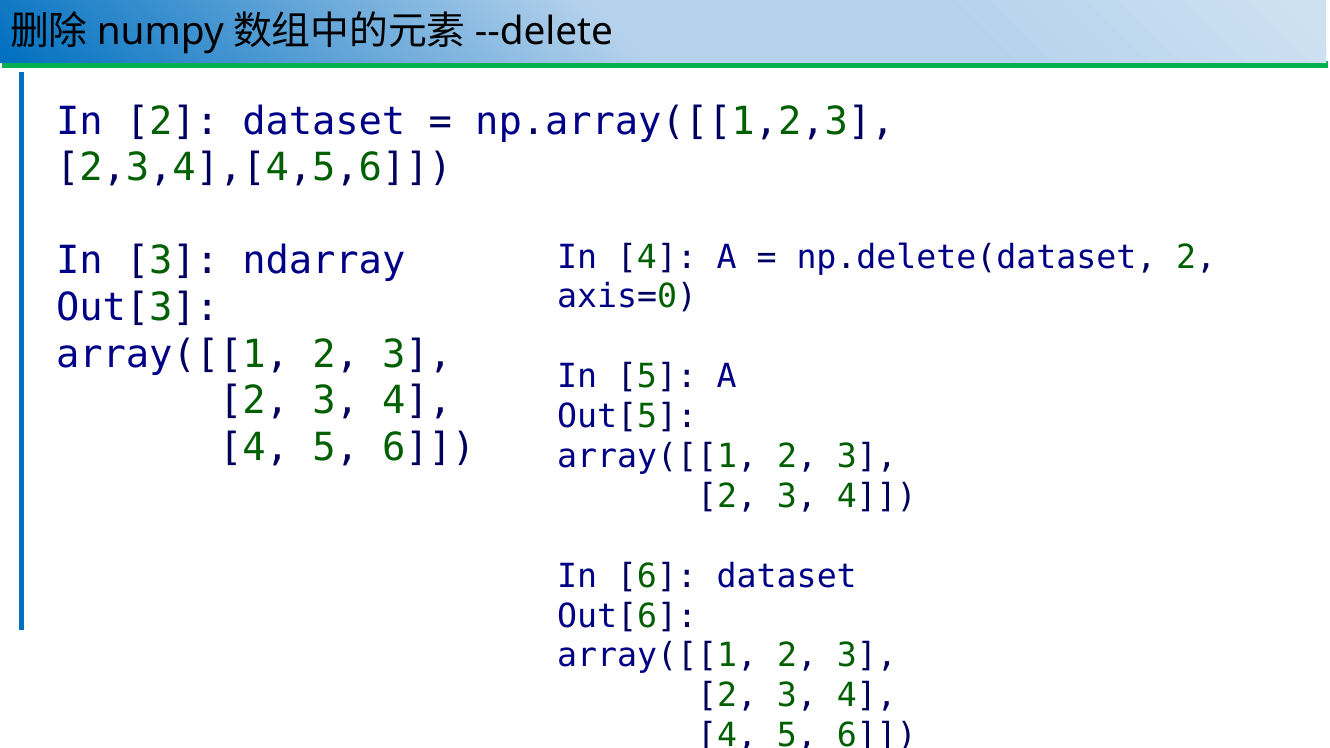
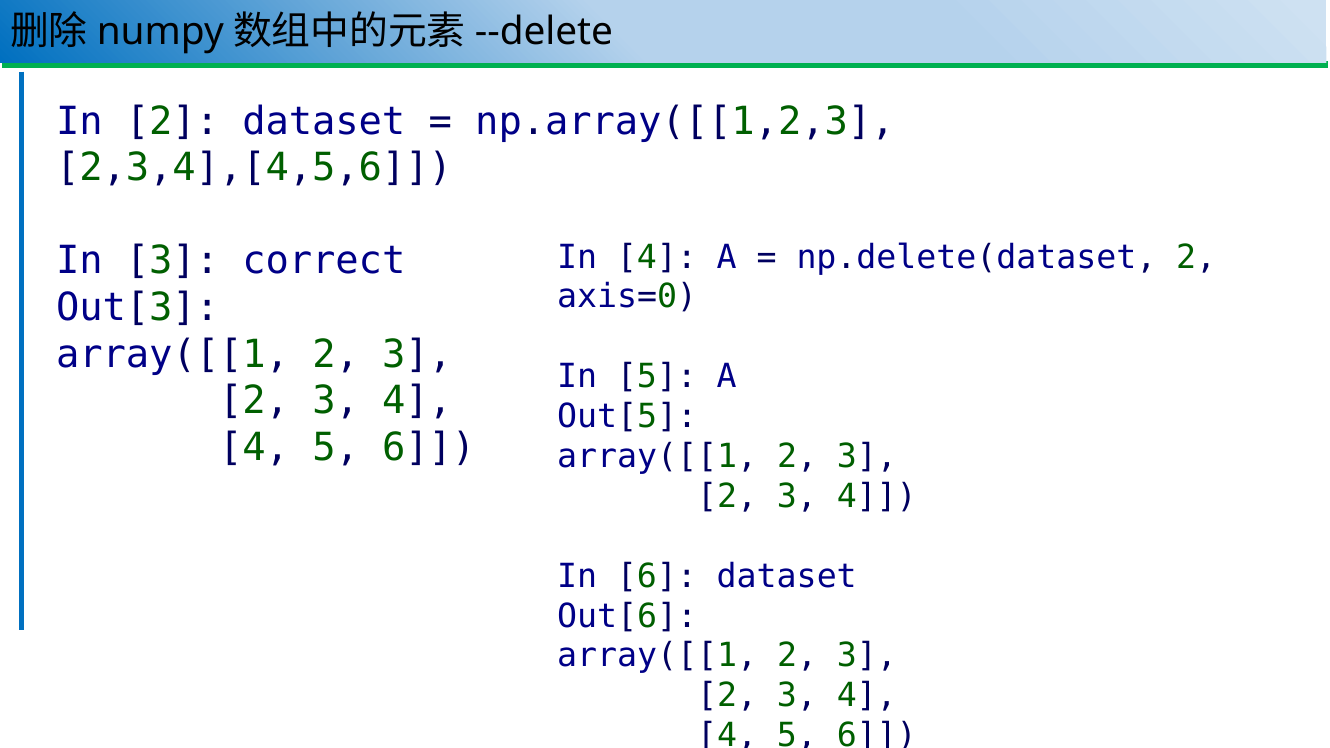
ndarray: ndarray -> correct
